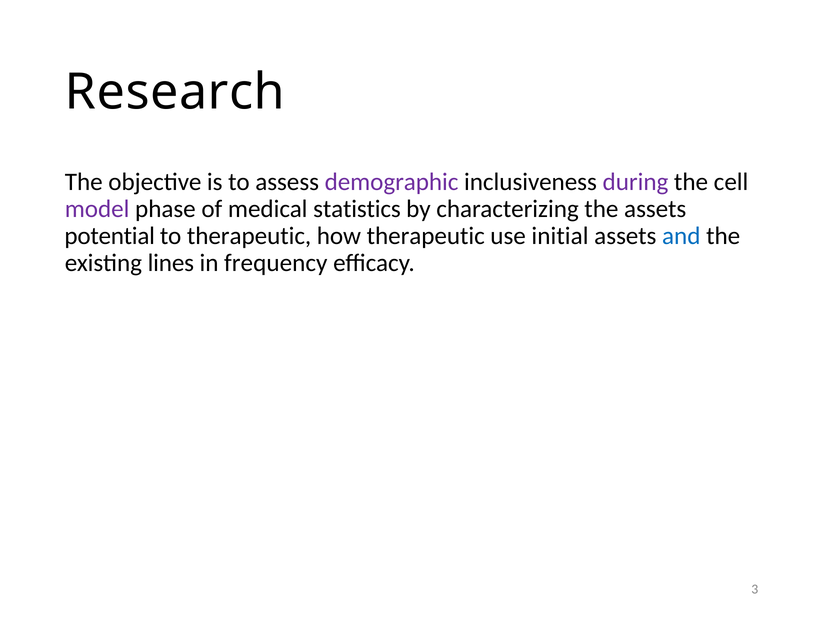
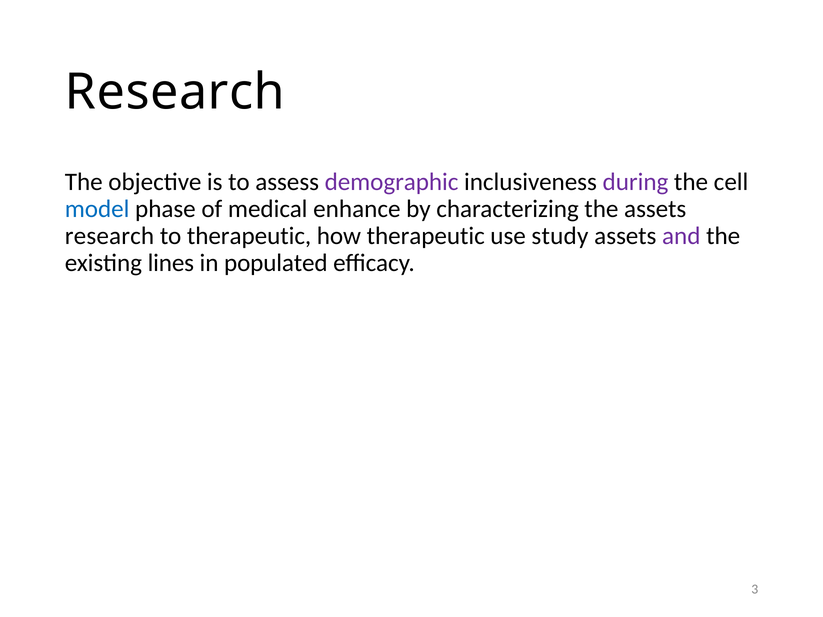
model colour: purple -> blue
statistics: statistics -> enhance
potential at (110, 236): potential -> research
initial: initial -> study
and colour: blue -> purple
frequency: frequency -> populated
